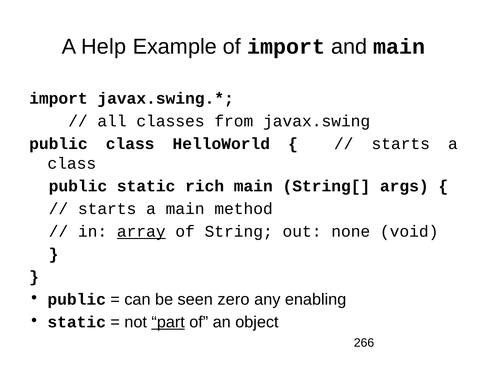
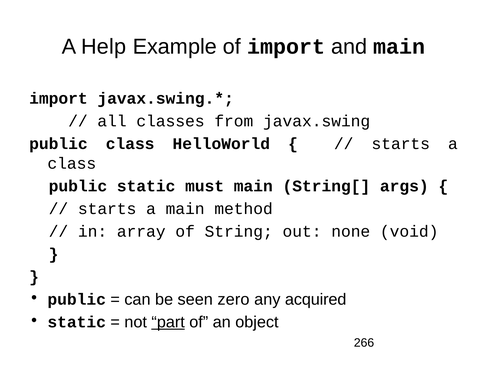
rich: rich -> must
array underline: present -> none
enabling: enabling -> acquired
